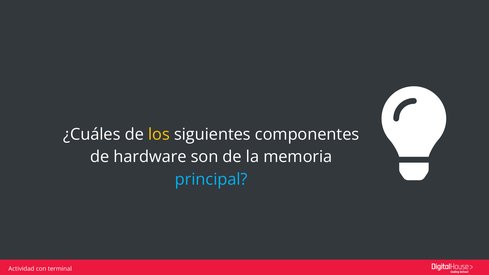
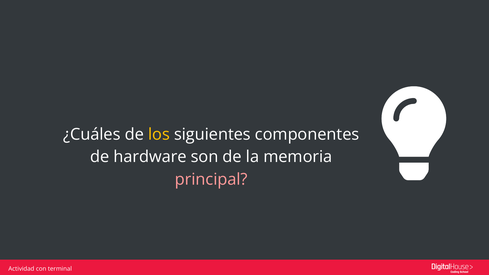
principal colour: light blue -> pink
